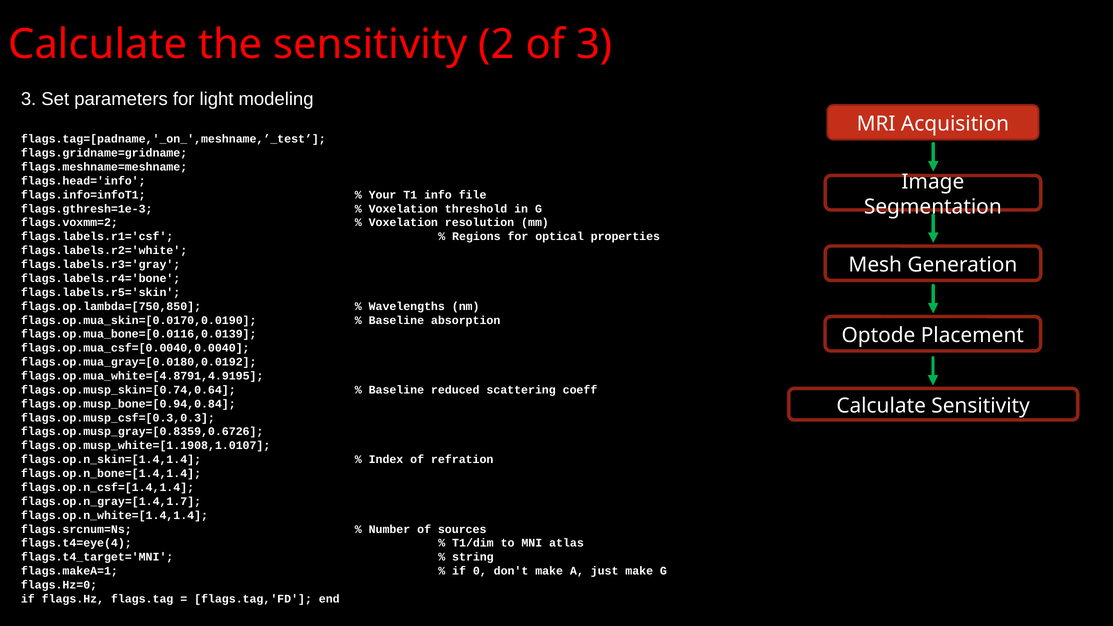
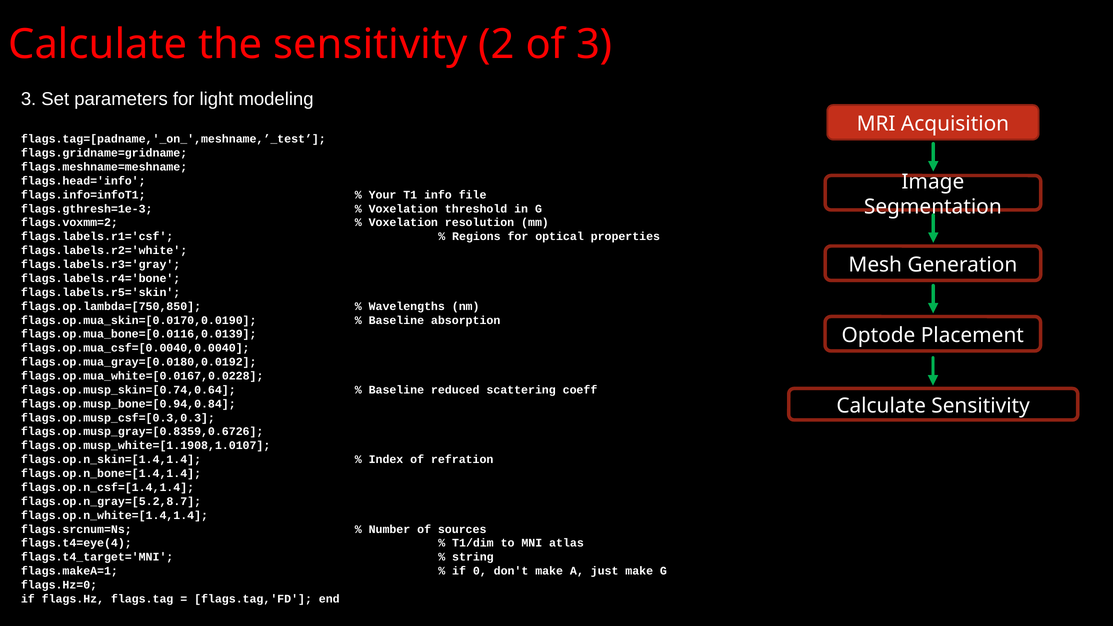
flags.op.mua_white=[4.8791,4.9195: flags.op.mua_white=[4.8791,4.9195 -> flags.op.mua_white=[0.0167,0.0228
flags.op.n_gray=[1.4,1.7: flags.op.n_gray=[1.4,1.7 -> flags.op.n_gray=[5.2,8.7
